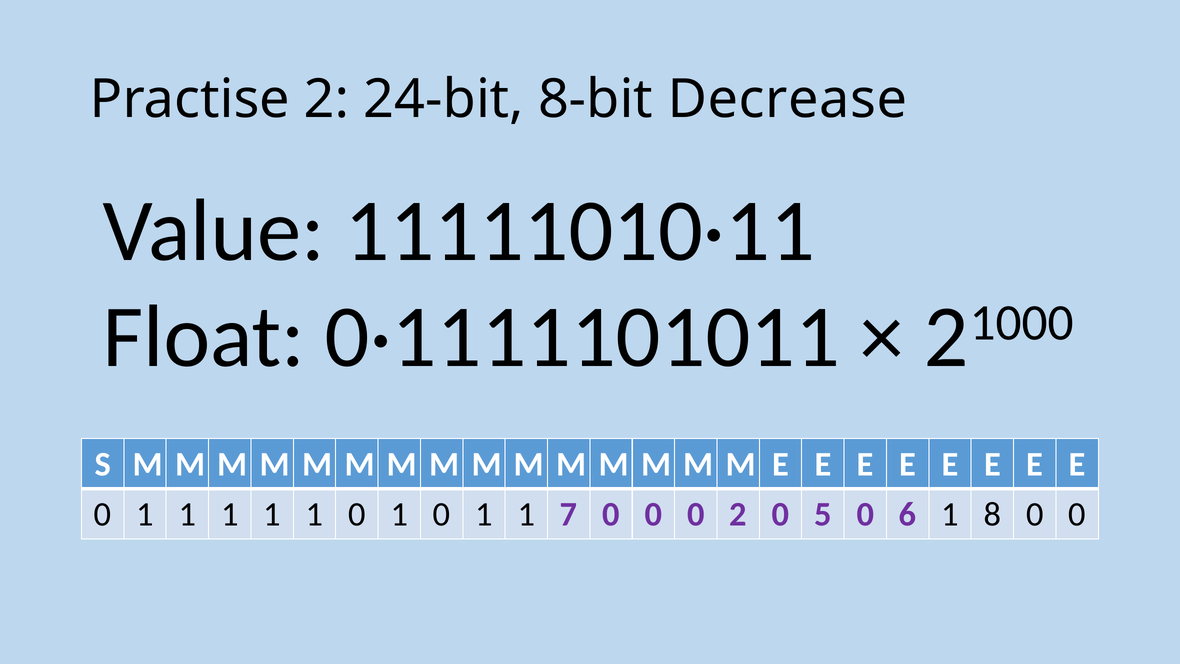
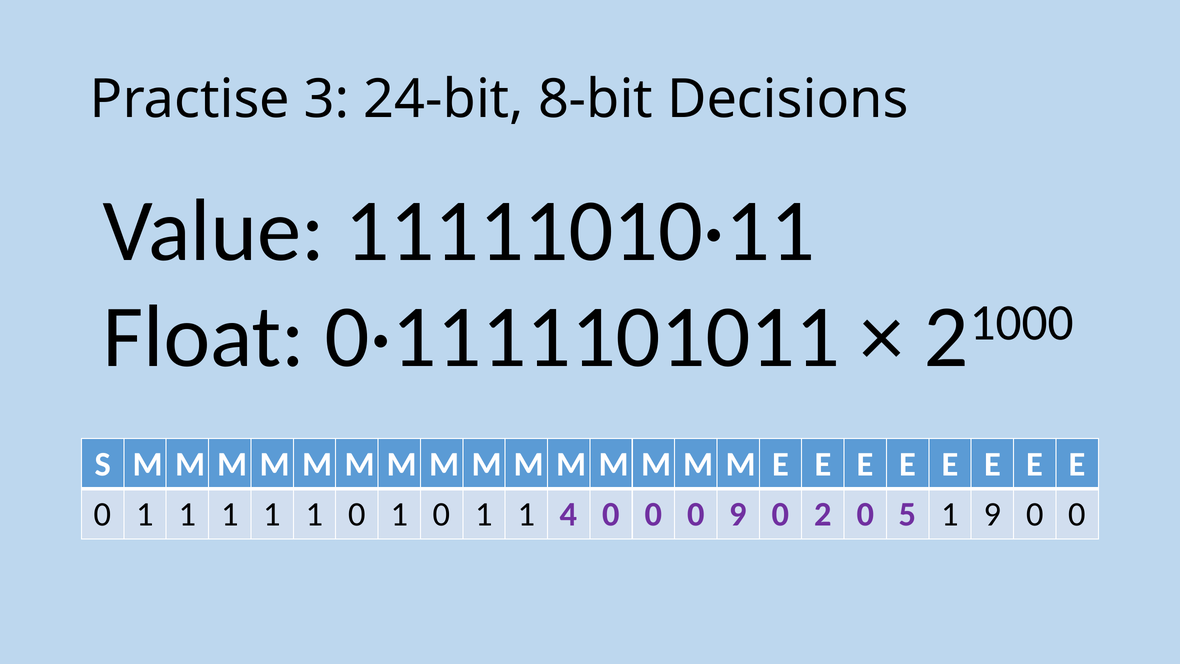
Practise 2: 2 -> 3
Decrease: Decrease -> Decisions
7: 7 -> 4
0 2: 2 -> 9
5: 5 -> 2
6: 6 -> 5
1 8: 8 -> 9
